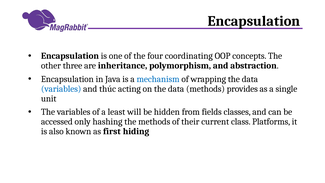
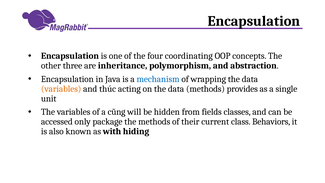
variables at (61, 89) colour: blue -> orange
least: least -> cũng
hashing: hashing -> package
Platforms: Platforms -> Behaviors
first: first -> with
